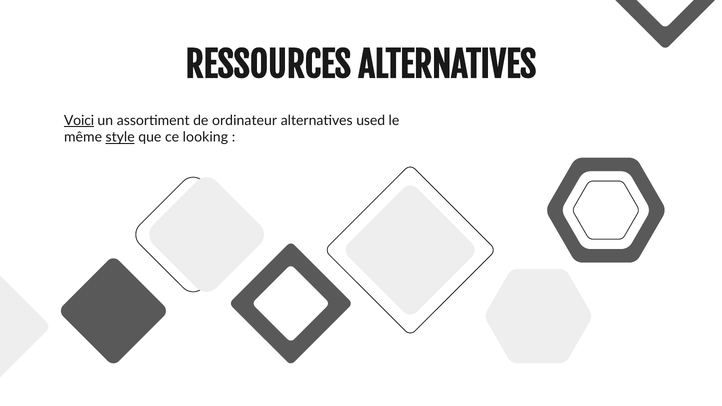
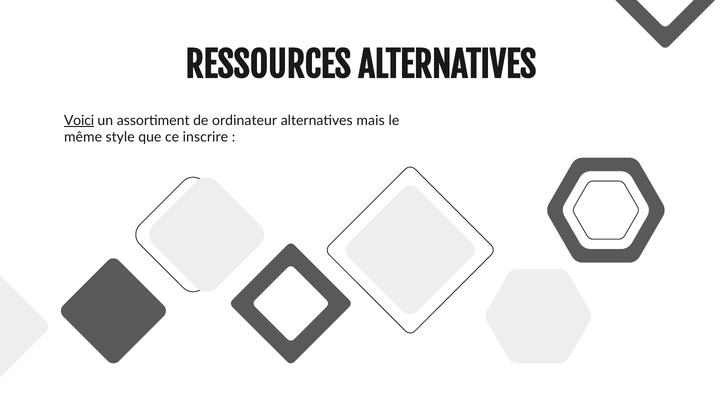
used: used -> mais
style underline: present -> none
looking: looking -> inscrire
